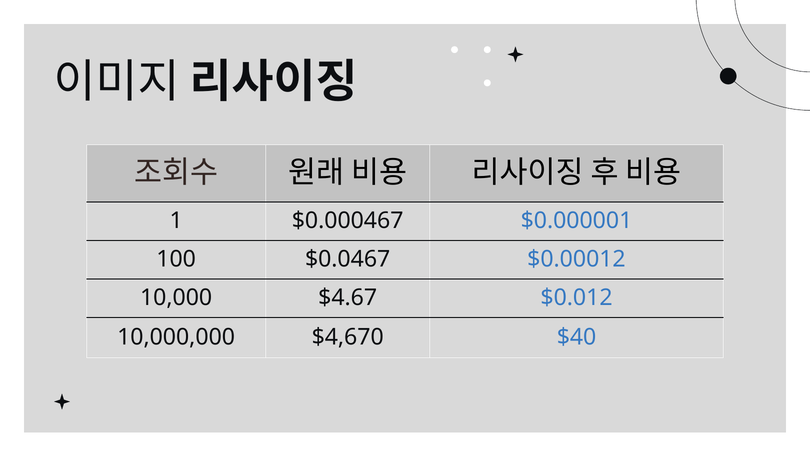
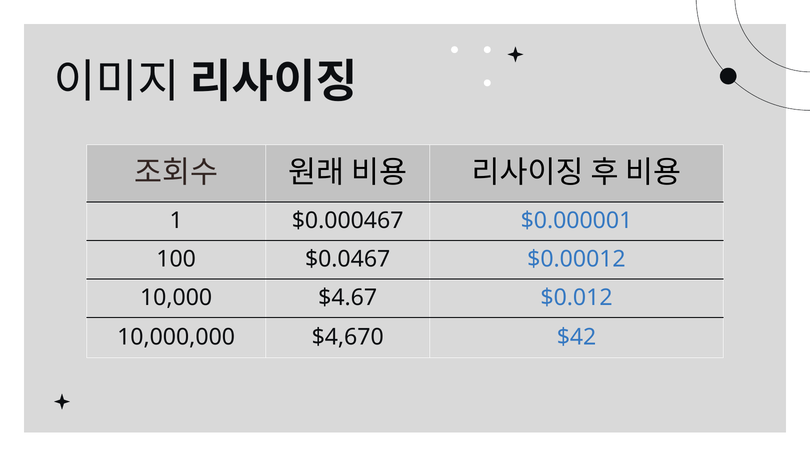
$40: $40 -> $42
